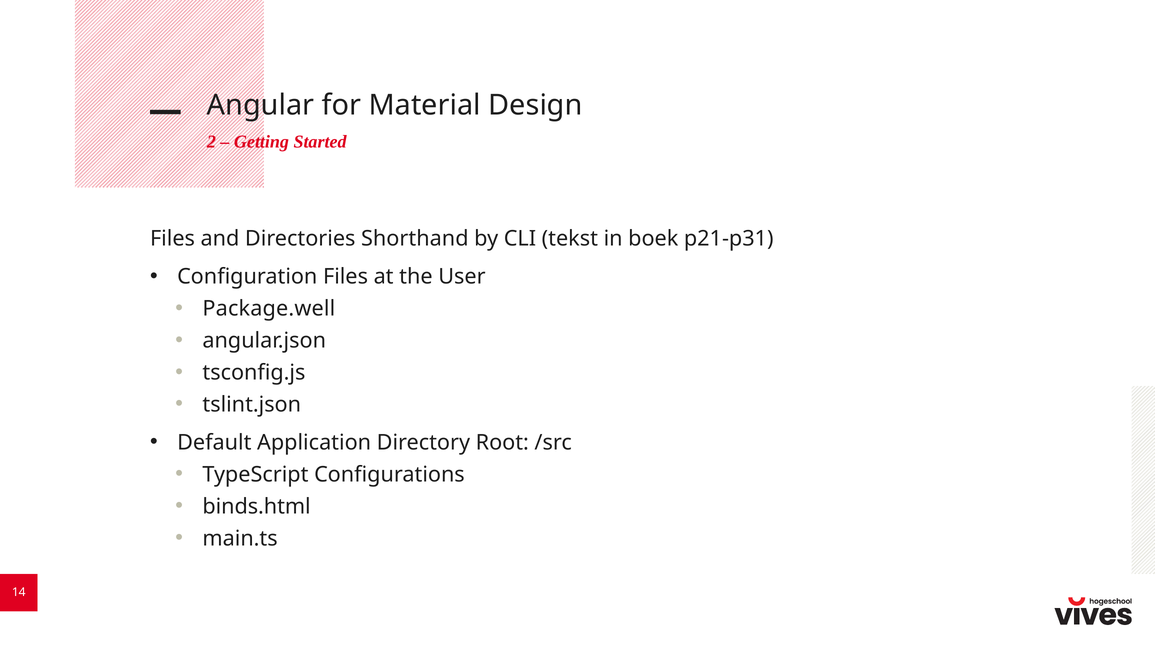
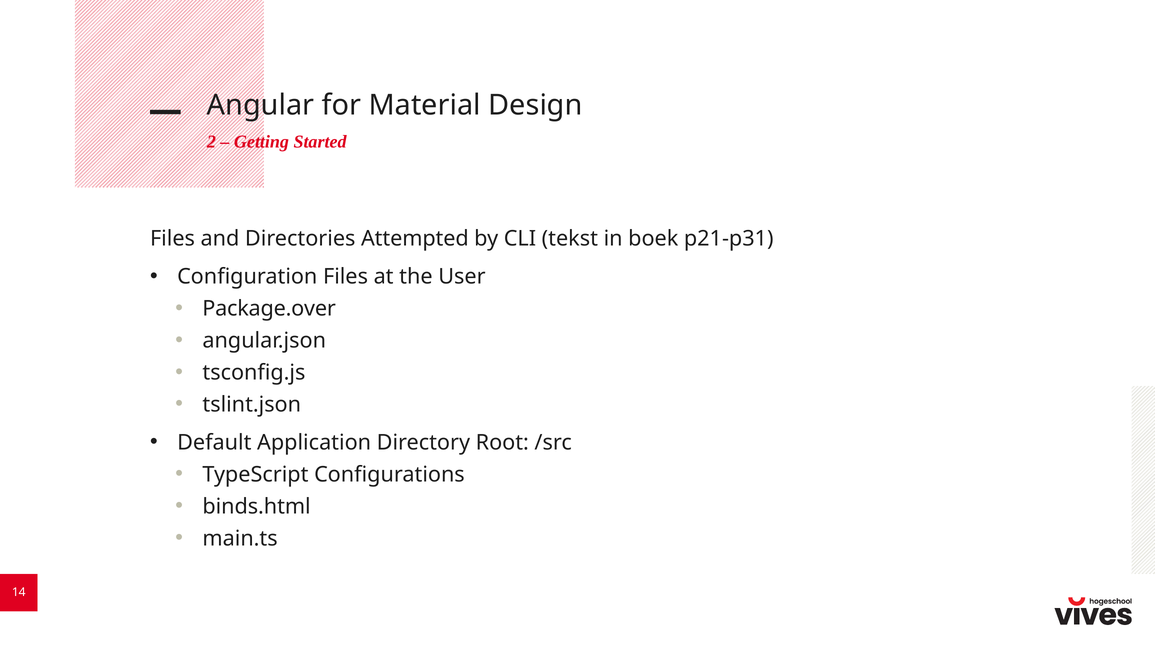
Shorthand: Shorthand -> Attempted
Package.well: Package.well -> Package.over
